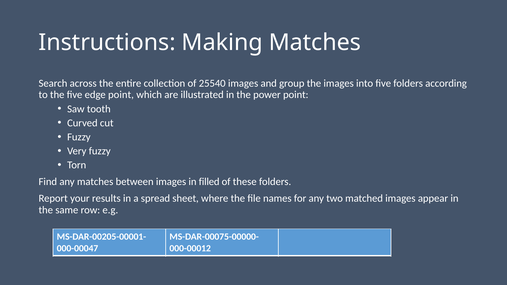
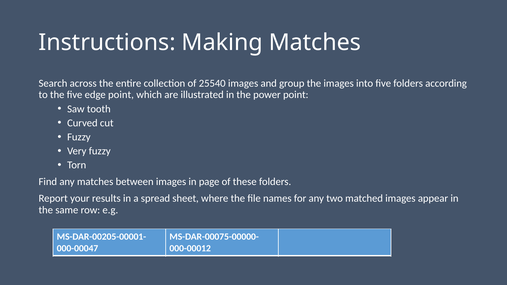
filled: filled -> page
